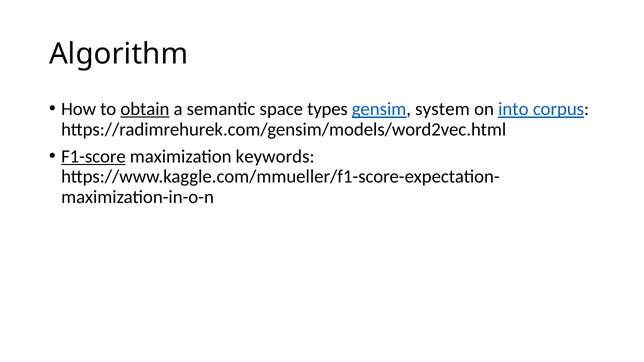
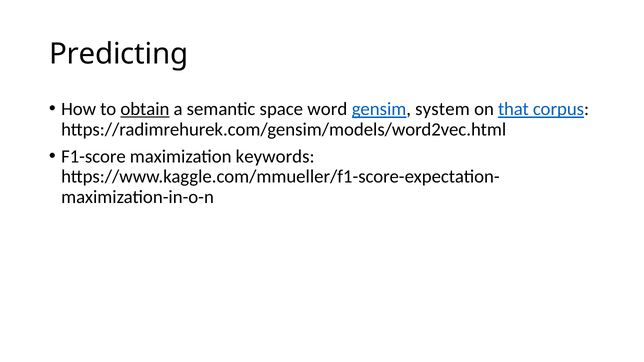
Algorithm: Algorithm -> Predicting
types: types -> word
into: into -> that
F1-score underline: present -> none
